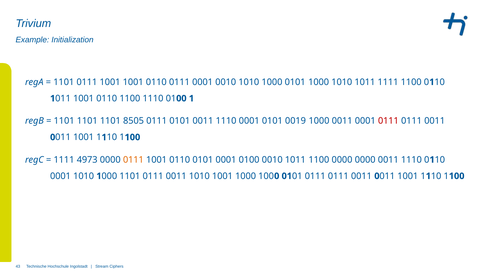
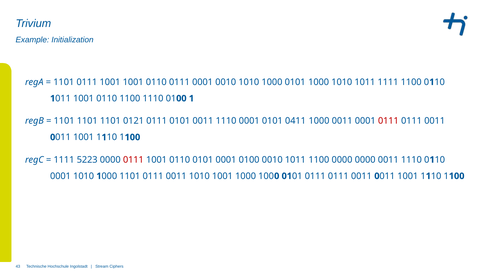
8505: 8505 -> 0121
0019: 0019 -> 0411
4973: 4973 -> 5223
0111 at (133, 160) colour: orange -> red
